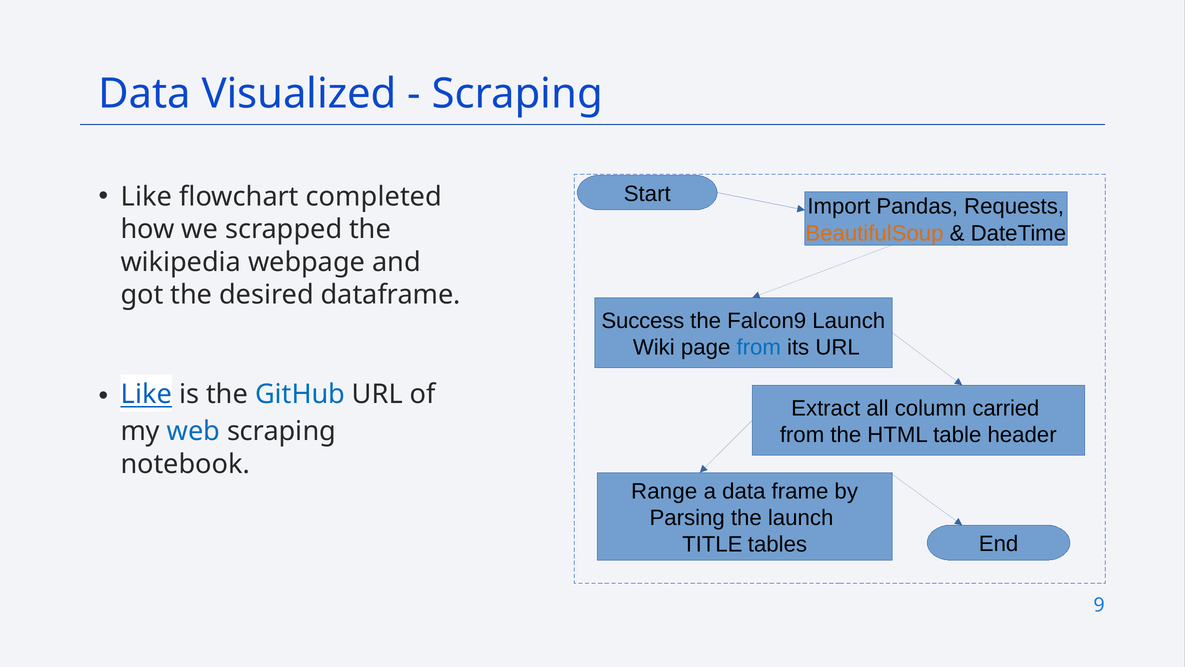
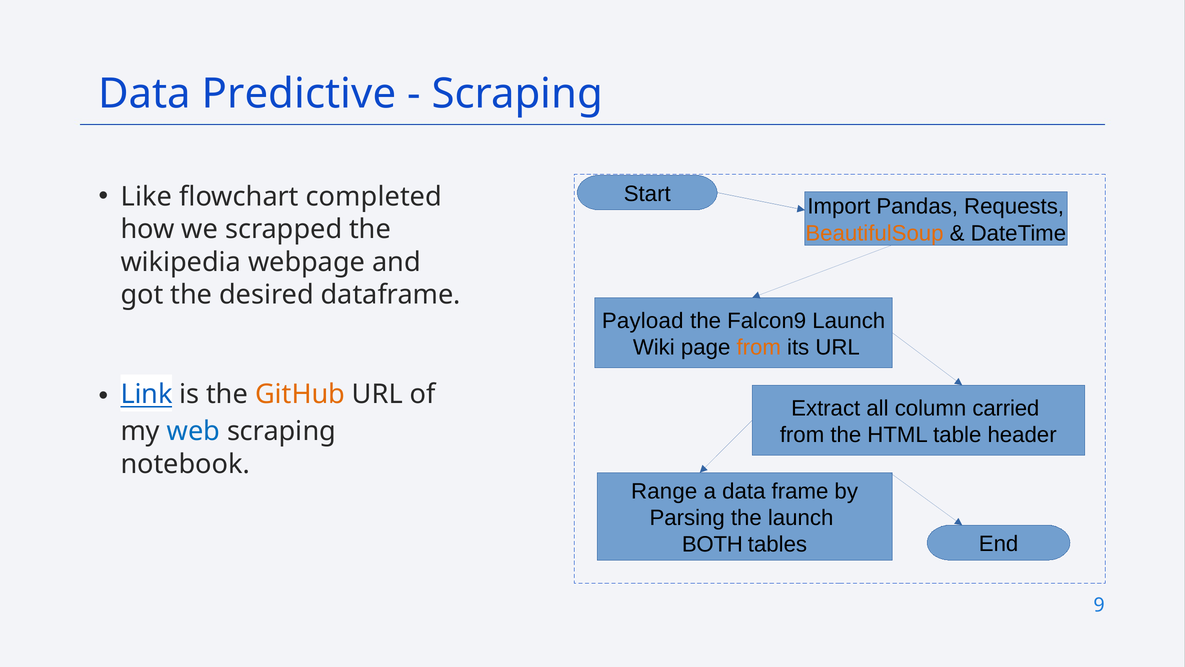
Visualized: Visualized -> Predictive
Success: Success -> Payload
from at (759, 347) colour: blue -> orange
Like at (146, 394): Like -> Link
GitHub colour: blue -> orange
TITLE: TITLE -> BOTH
